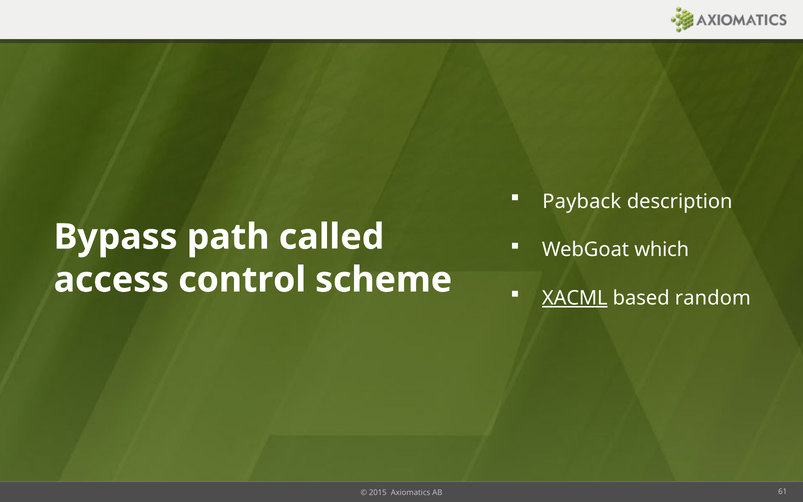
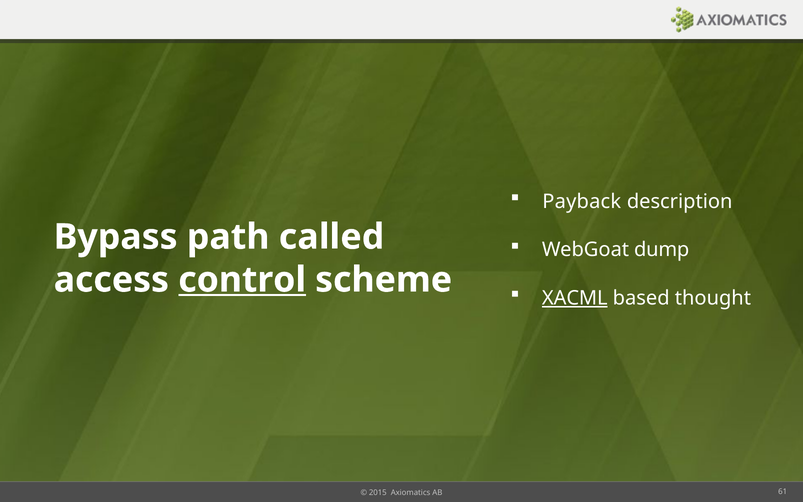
which: which -> dump
control underline: none -> present
random: random -> thought
